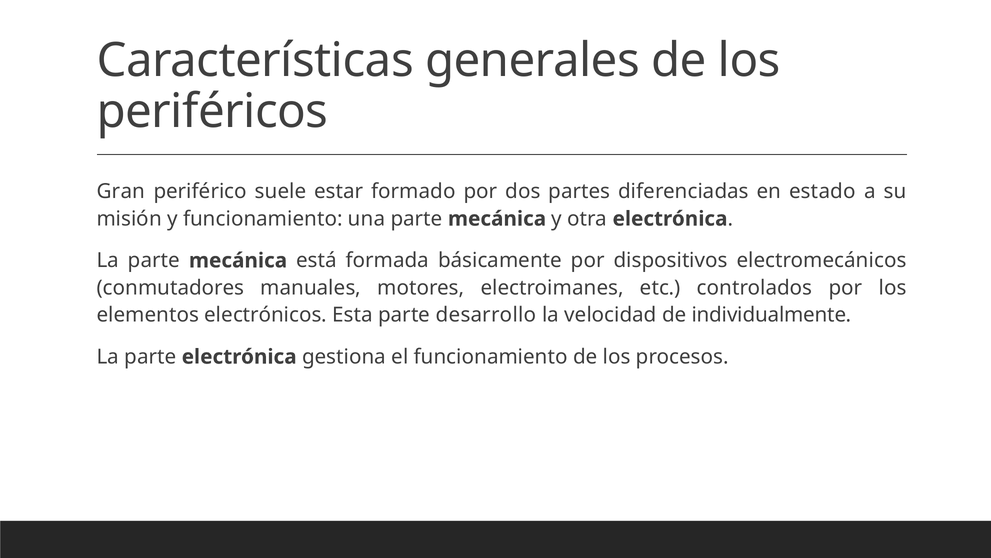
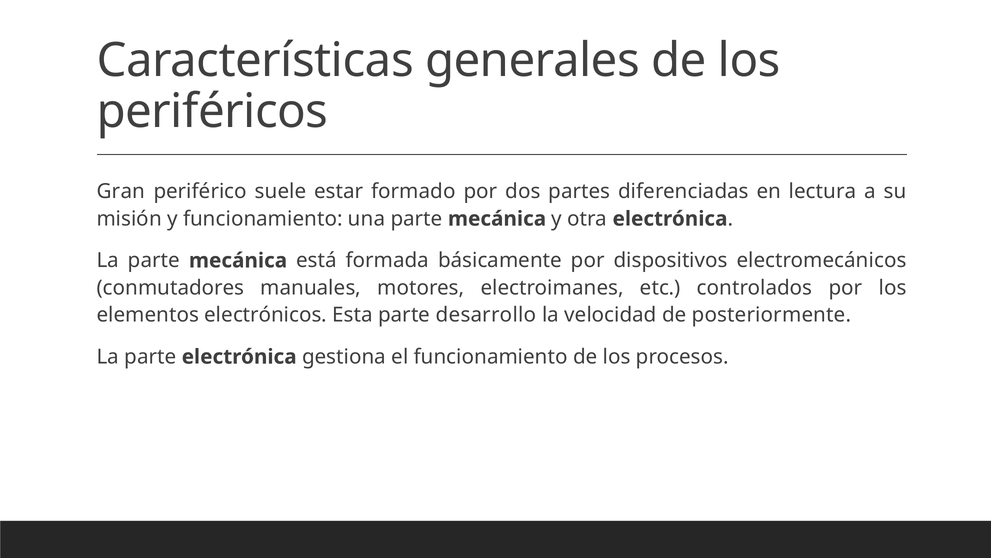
estado: estado -> lectura
individualmente: individualmente -> posteriormente
